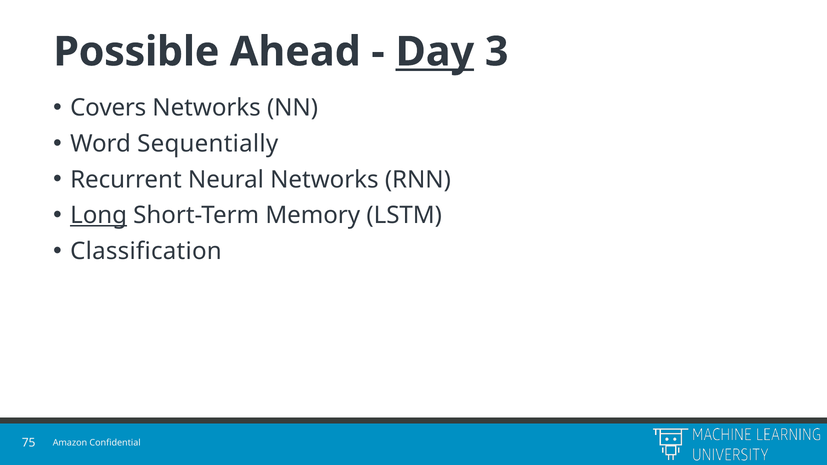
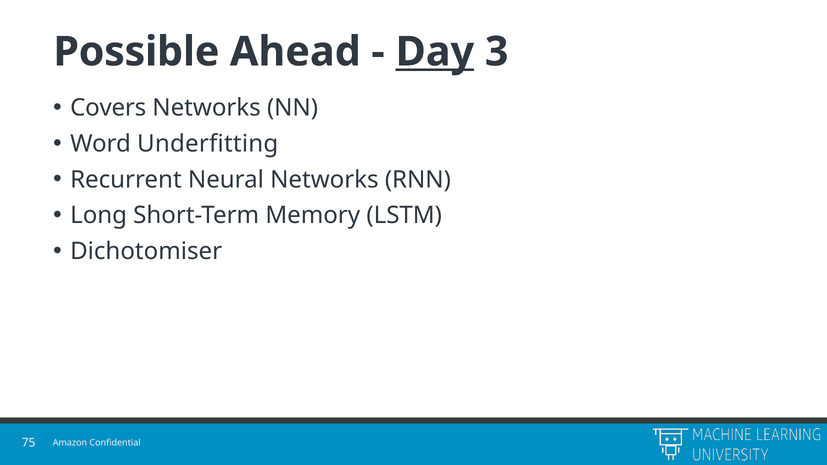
Sequentially: Sequentially -> Underfitting
Long underline: present -> none
Classification: Classification -> Dichotomiser
